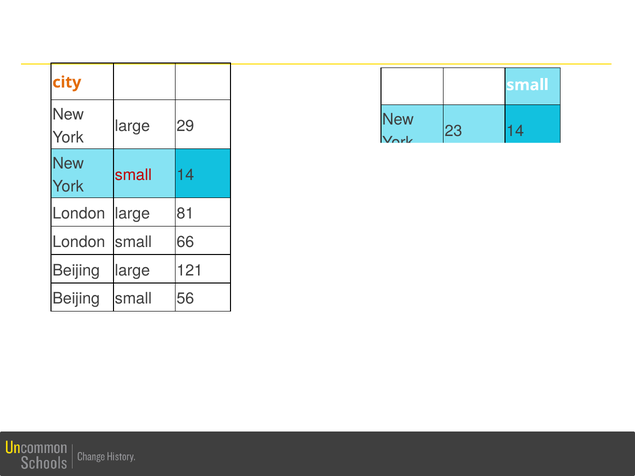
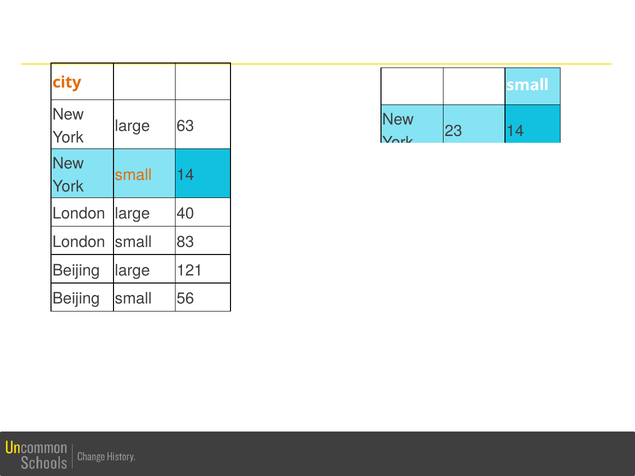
29: 29 -> 63
small at (133, 175) colour: red -> orange
81: 81 -> 40
66: 66 -> 83
